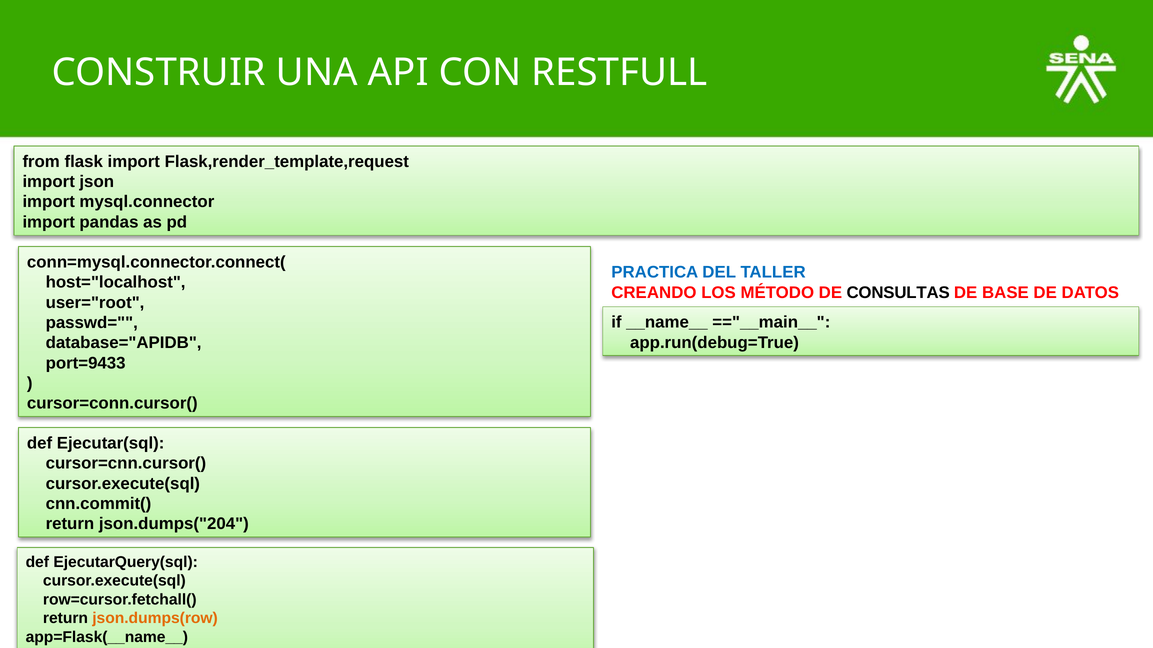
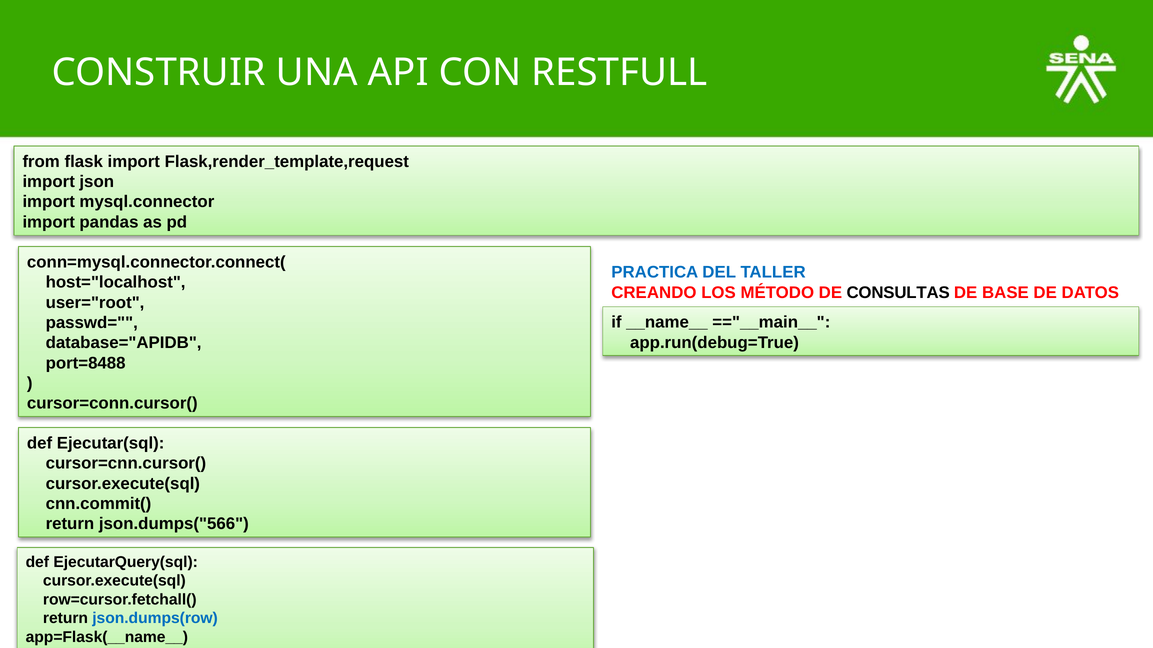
port=9433: port=9433 -> port=8488
json.dumps("204: json.dumps("204 -> json.dumps("566
json.dumps(row colour: orange -> blue
